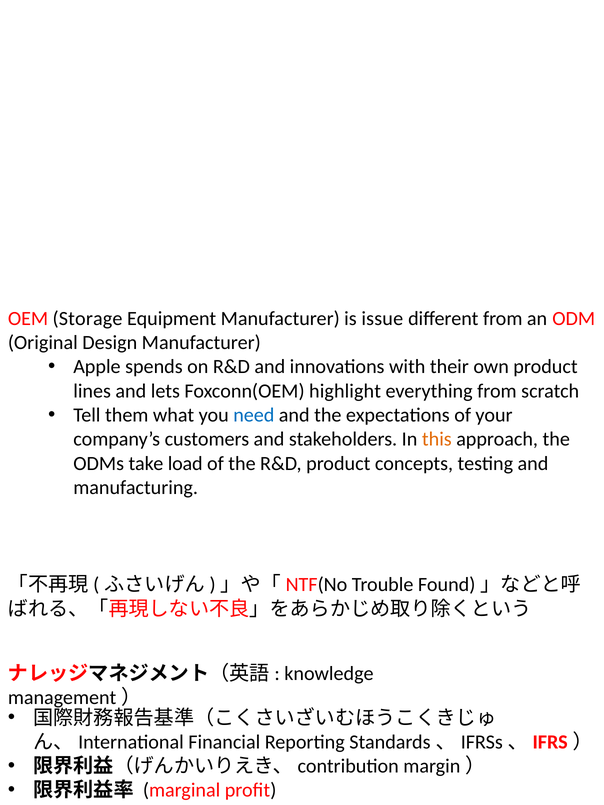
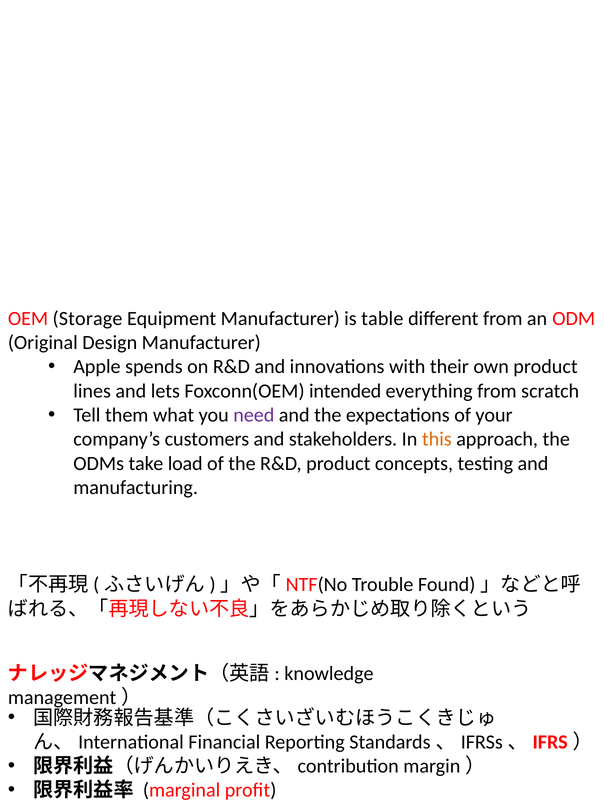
issue: issue -> table
highlight: highlight -> intended
need colour: blue -> purple
